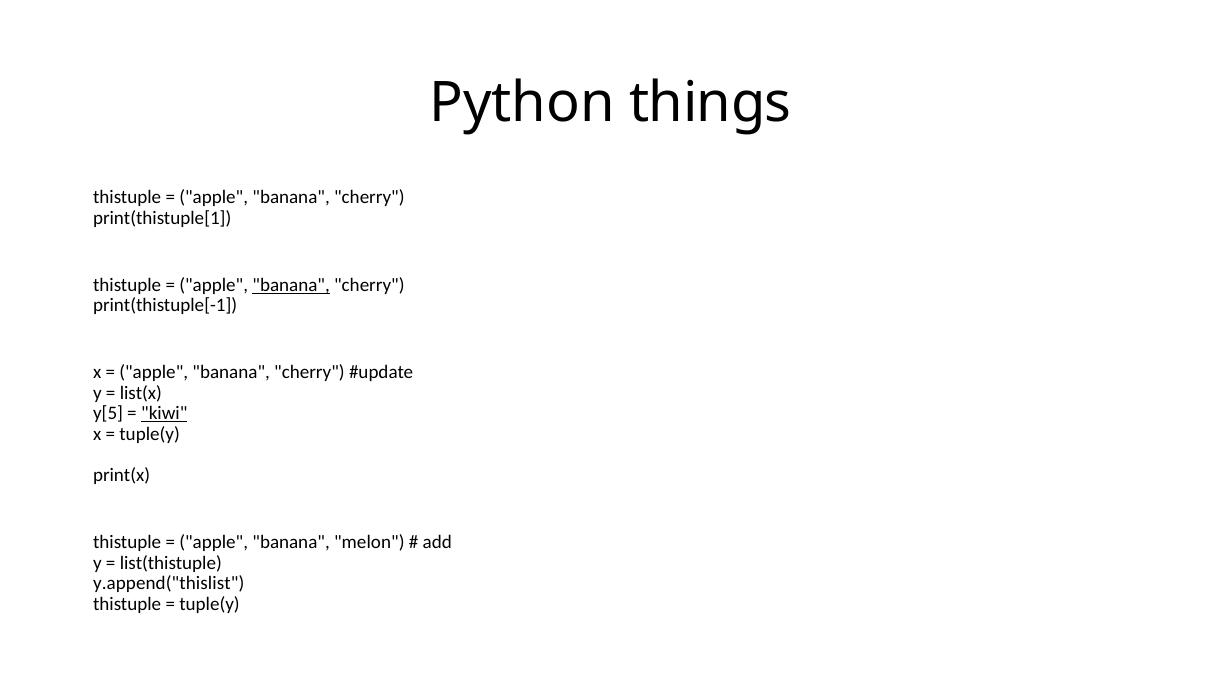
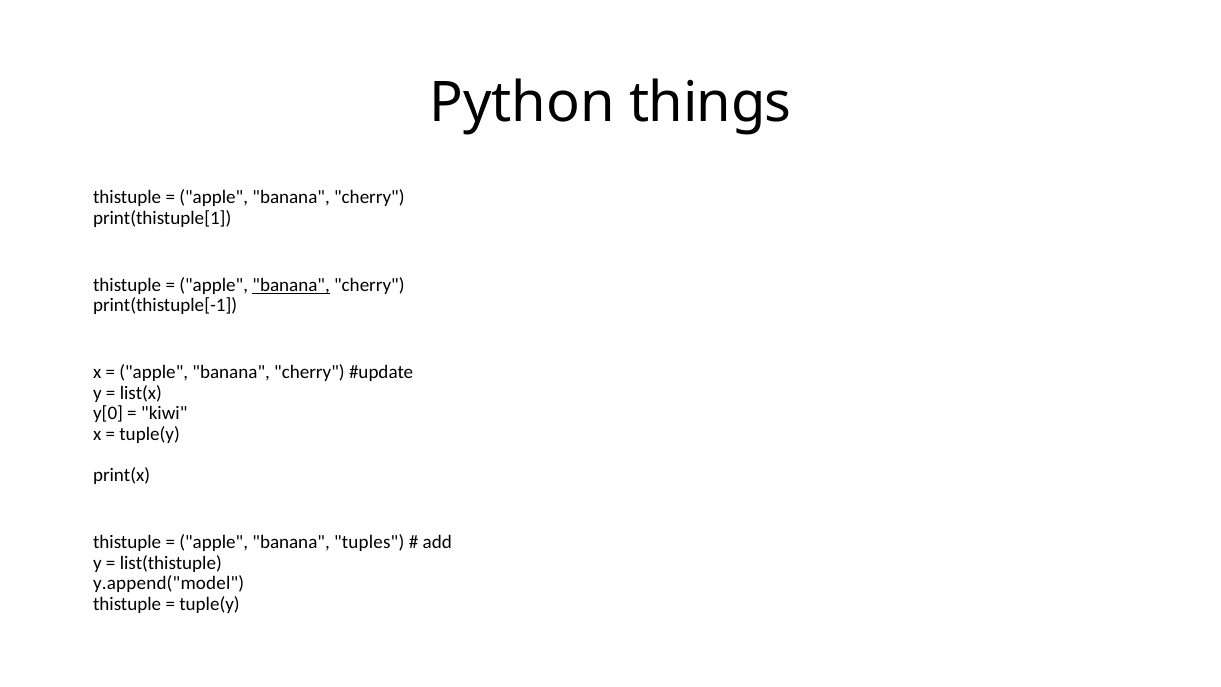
y[5: y[5 -> y[0
kiwi underline: present -> none
melon: melon -> tuples
y.append("thislist: y.append("thislist -> y.append("model
